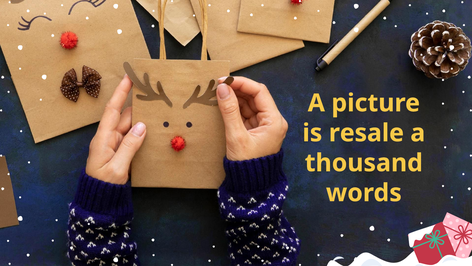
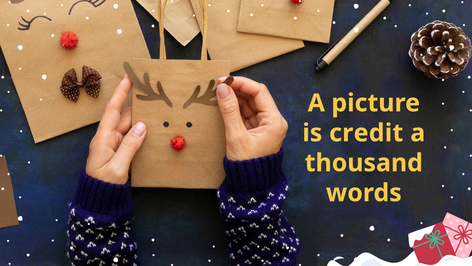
resale: resale -> credit
